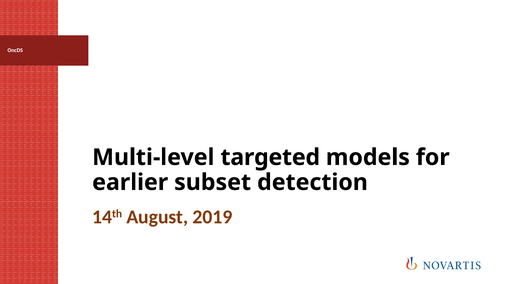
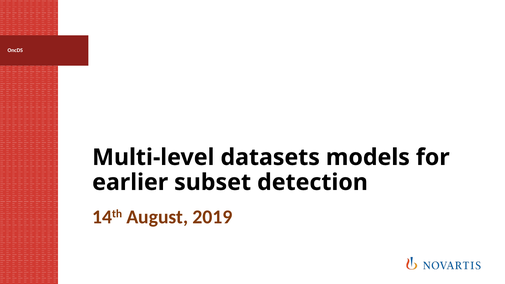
targeted: targeted -> datasets
